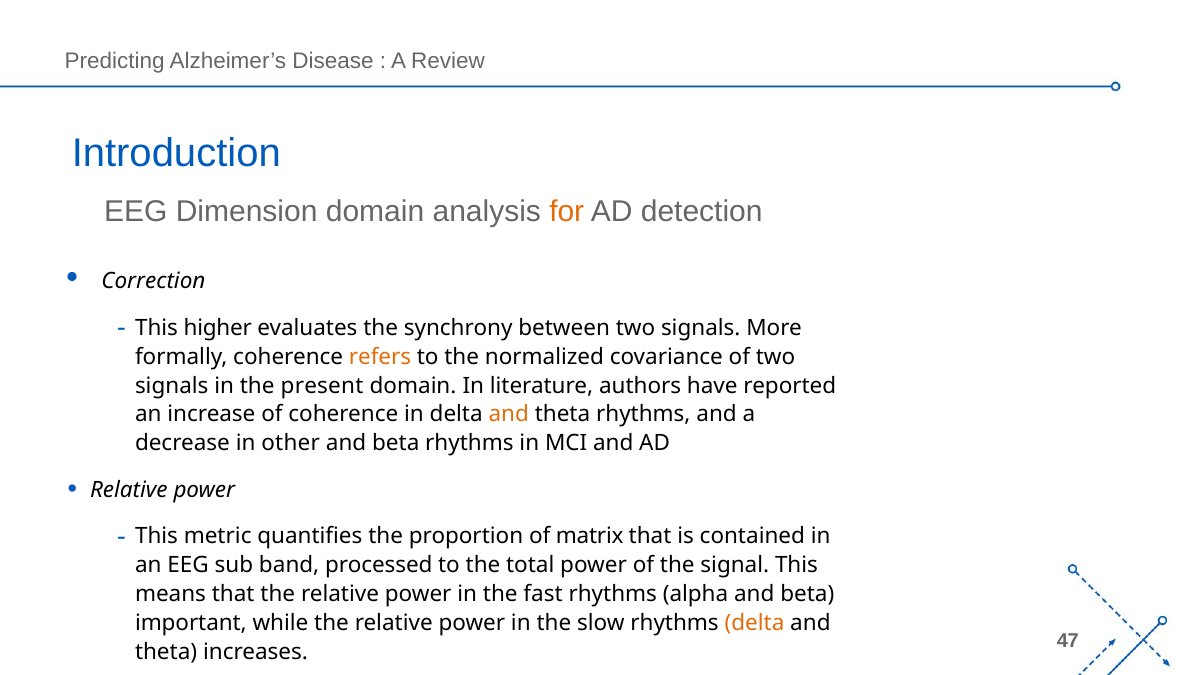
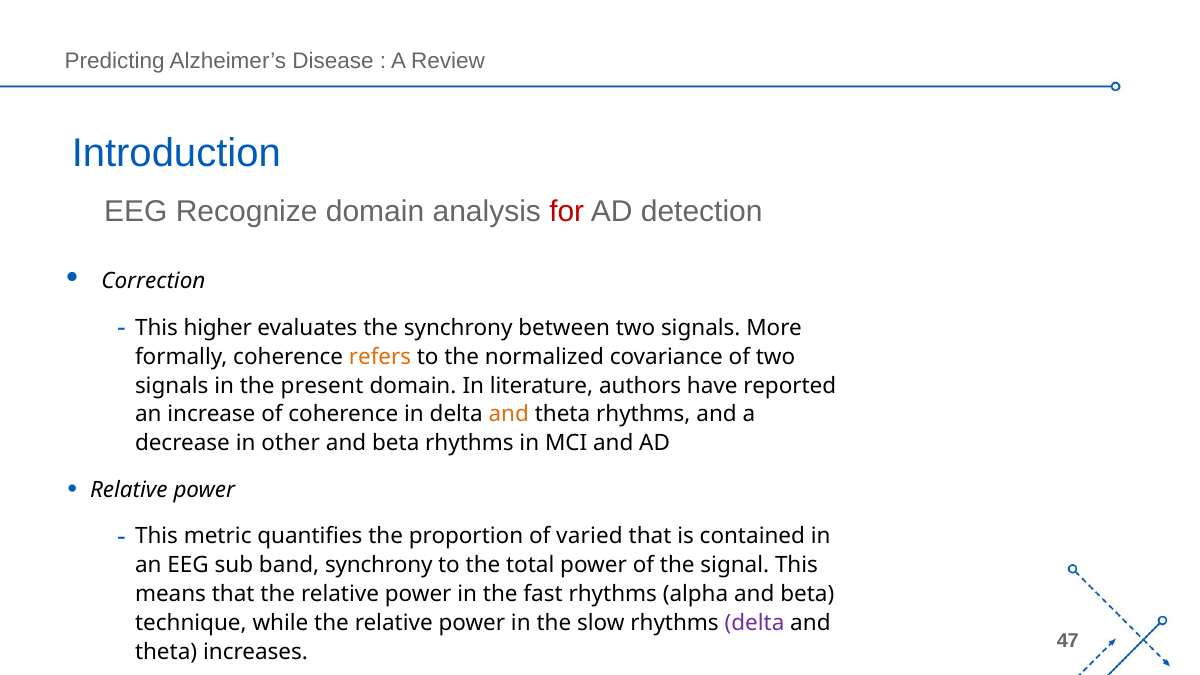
Dimension: Dimension -> Recognize
for colour: orange -> red
matrix: matrix -> varied
band processed: processed -> synchrony
important: important -> technique
delta at (754, 623) colour: orange -> purple
